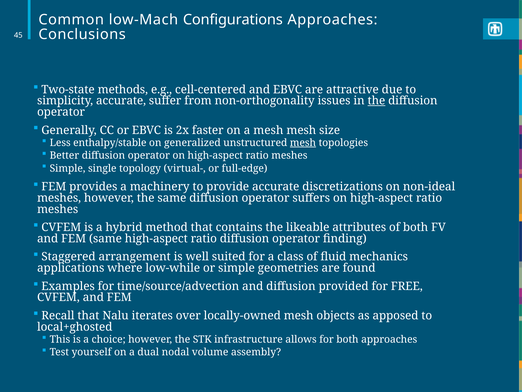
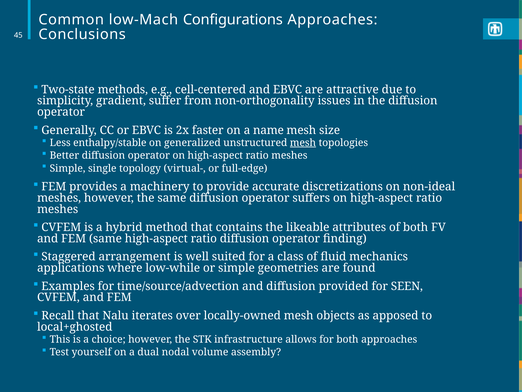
simplicity accurate: accurate -> gradient
the at (376, 101) underline: present -> none
a mesh: mesh -> name
FREE: FREE -> SEEN
